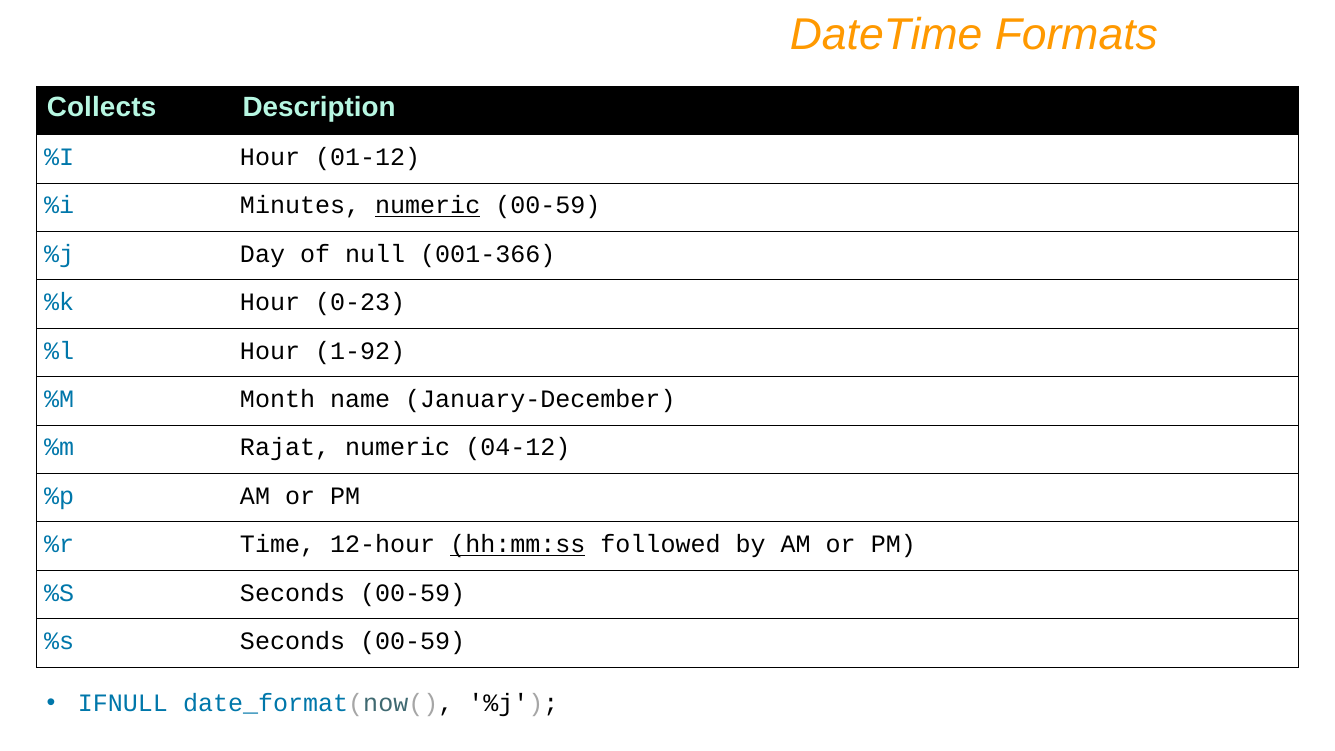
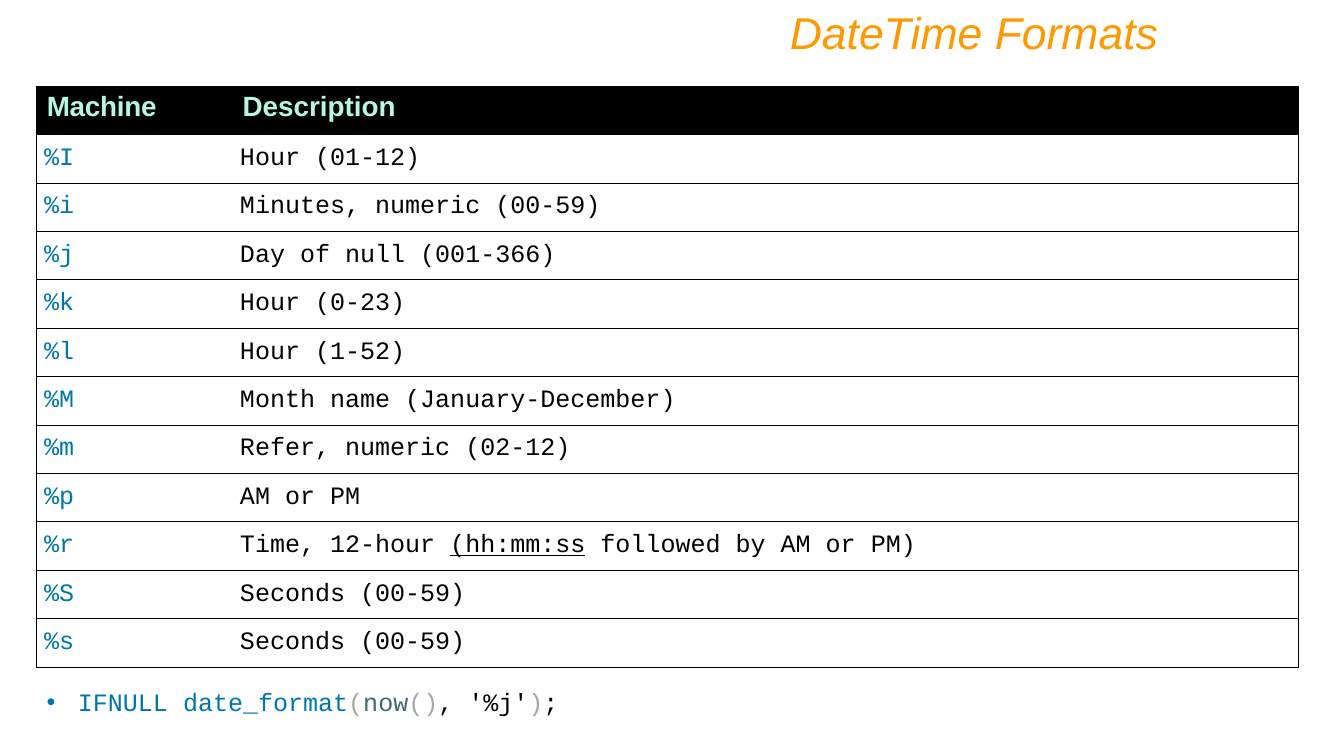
Collects: Collects -> Machine
numeric at (428, 206) underline: present -> none
1-92: 1-92 -> 1-52
Rajat: Rajat -> Refer
04-12: 04-12 -> 02-12
